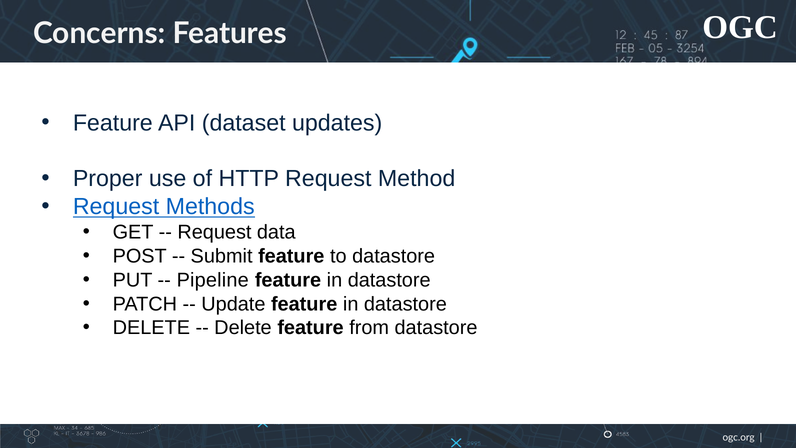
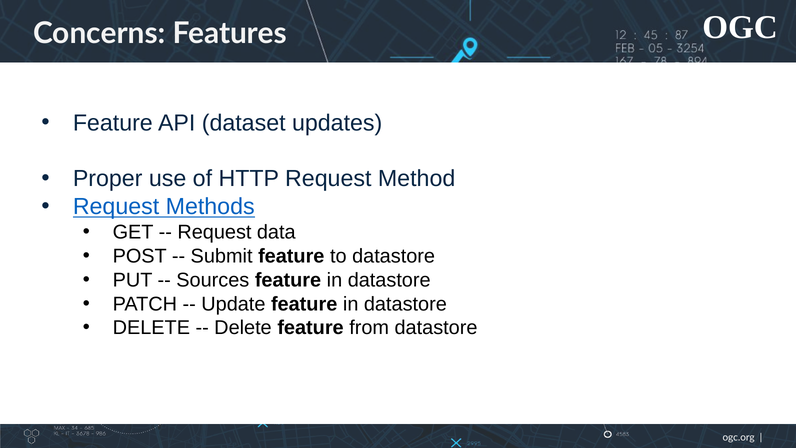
Pipeline: Pipeline -> Sources
